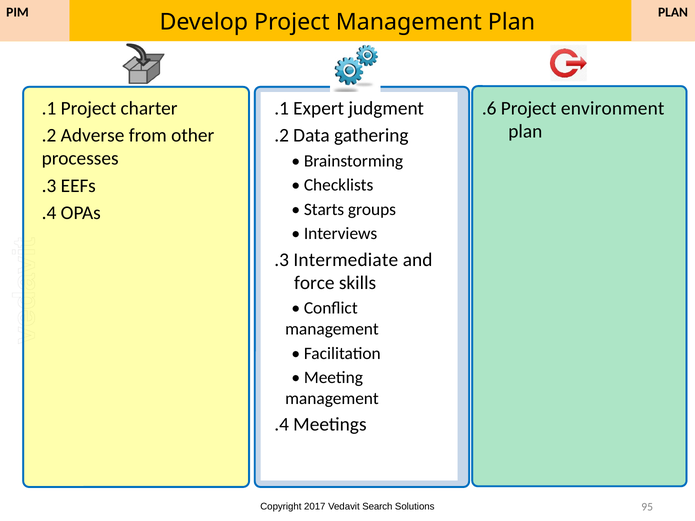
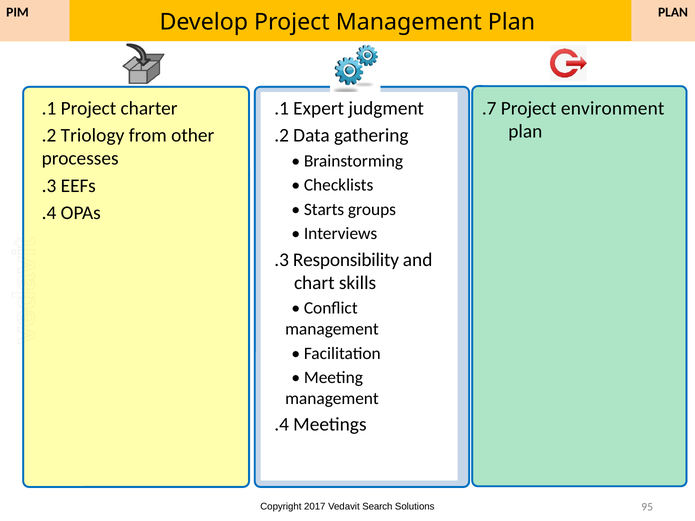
.6: .6 -> .7
Adverse: Adverse -> Triology
Intermediate: Intermediate -> Responsibility
force: force -> chart
